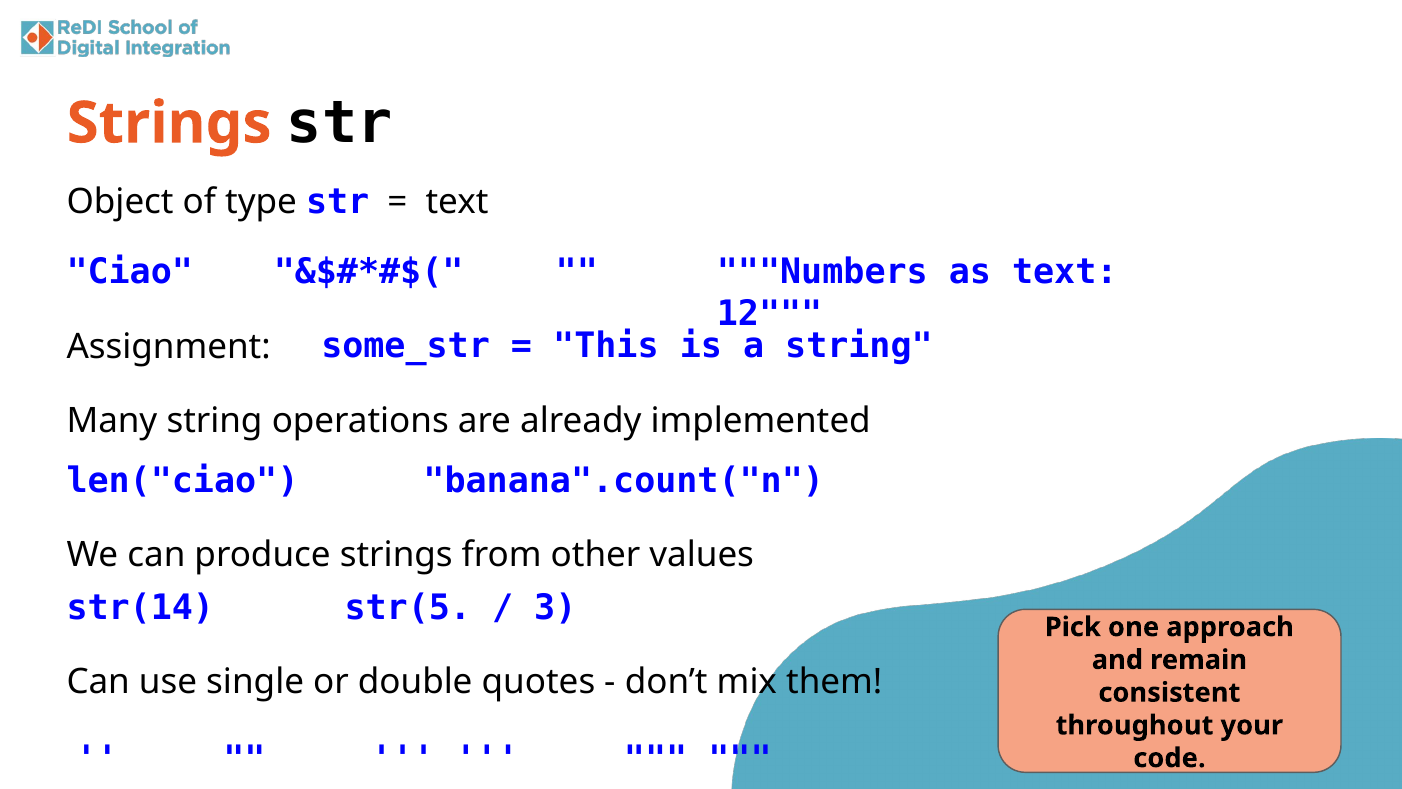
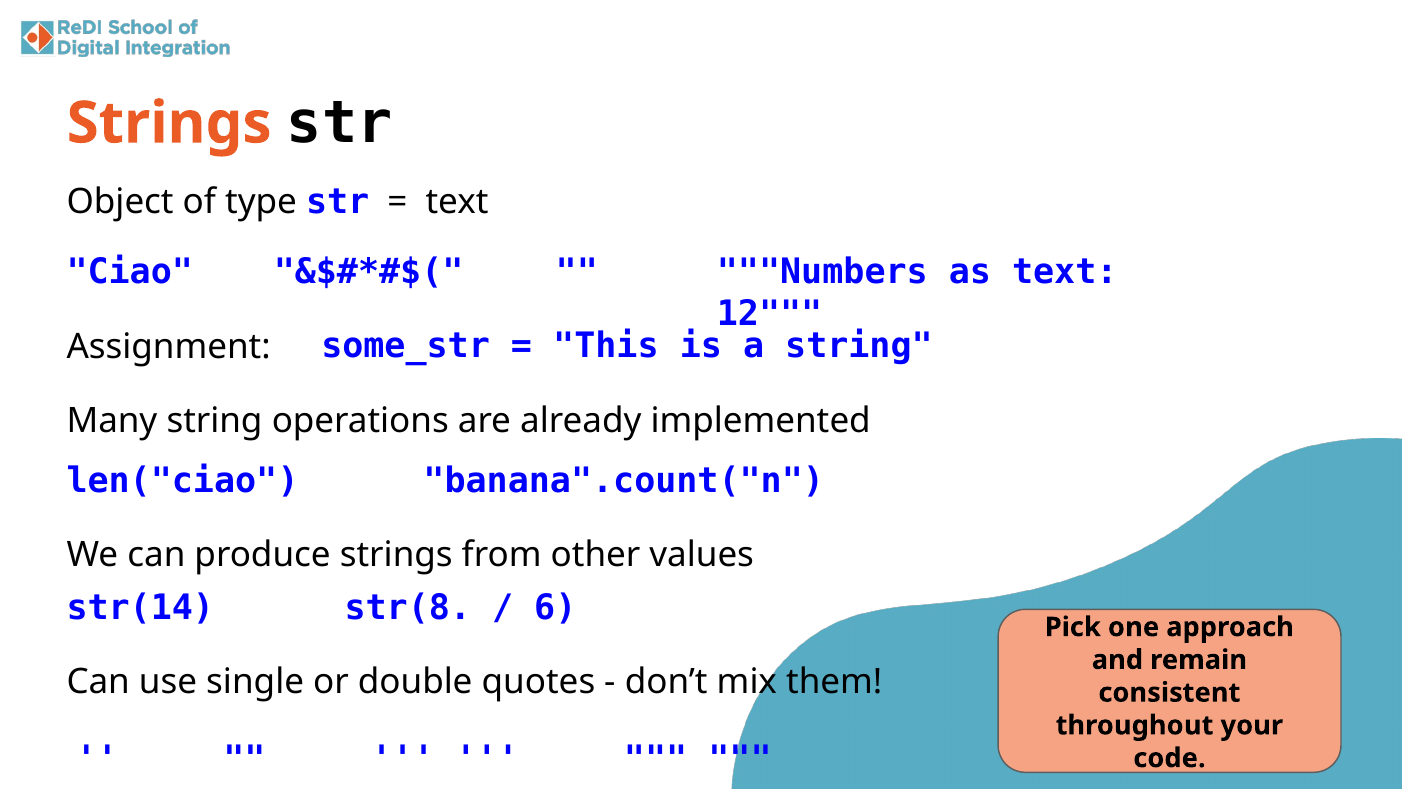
str(5: str(5 -> str(8
3: 3 -> 6
